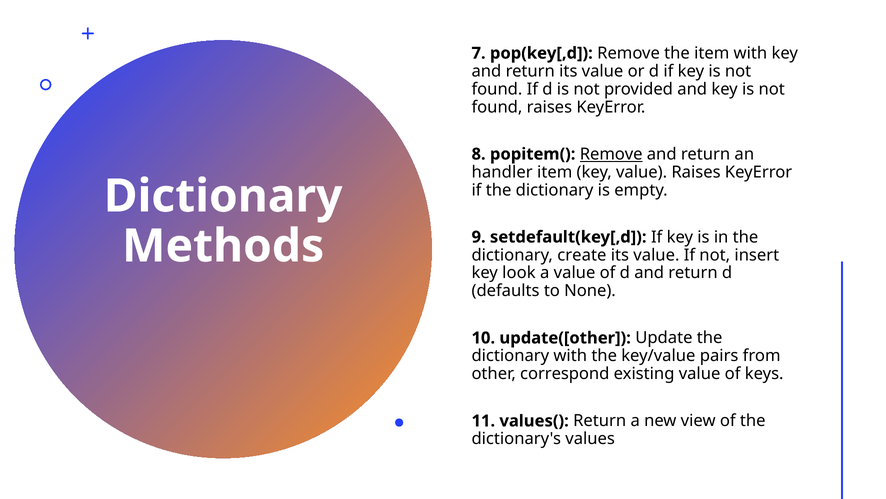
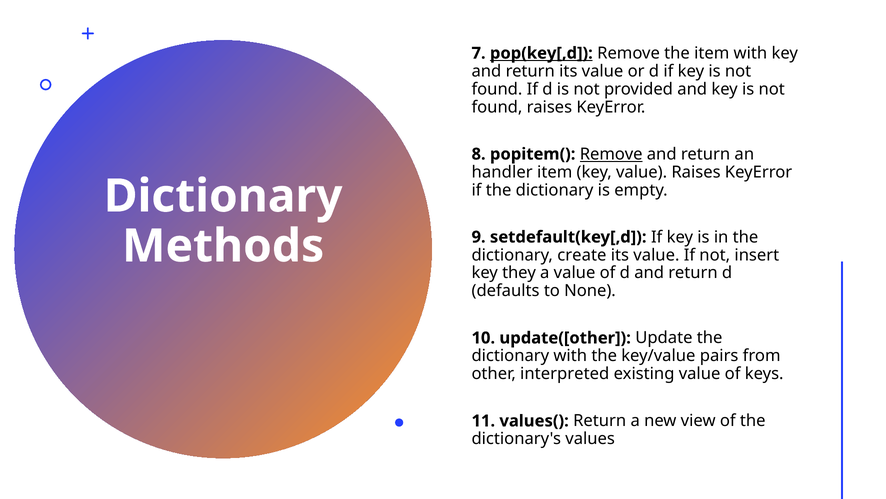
pop(key[,d underline: none -> present
look: look -> they
correspond: correspond -> interpreted
